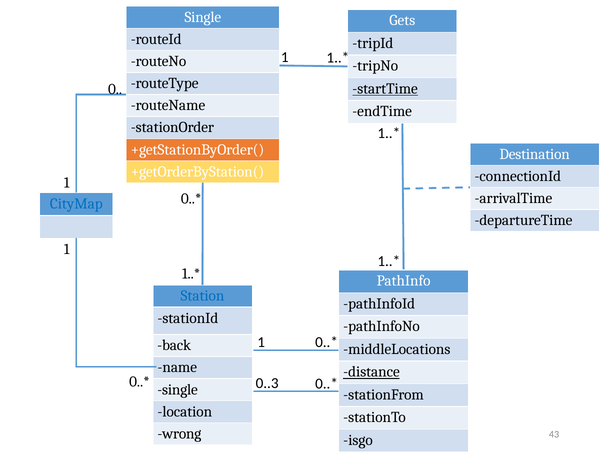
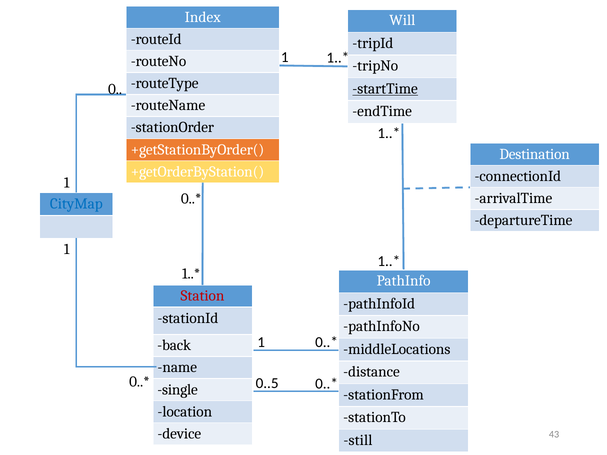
Single at (203, 17): Single -> Index
Gets: Gets -> Will
Station colour: blue -> red
distance underline: present -> none
0..3: 0..3 -> 0..5
wrong: wrong -> device
isgo: isgo -> still
